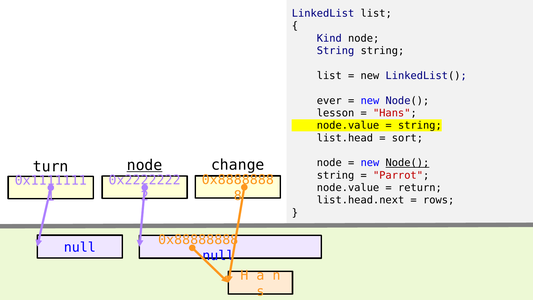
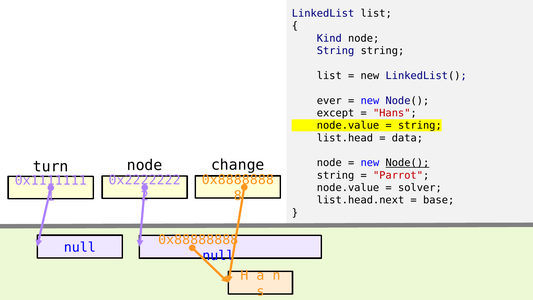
lesson: lesson -> except
sort: sort -> data
node at (145, 165) underline: present -> none
return: return -> solver
rows: rows -> base
